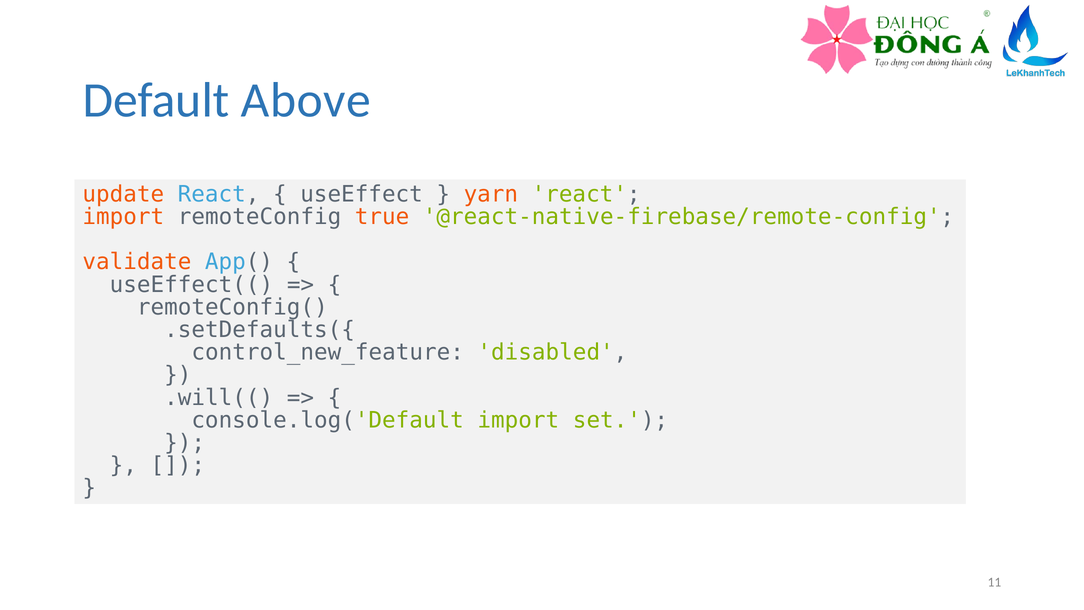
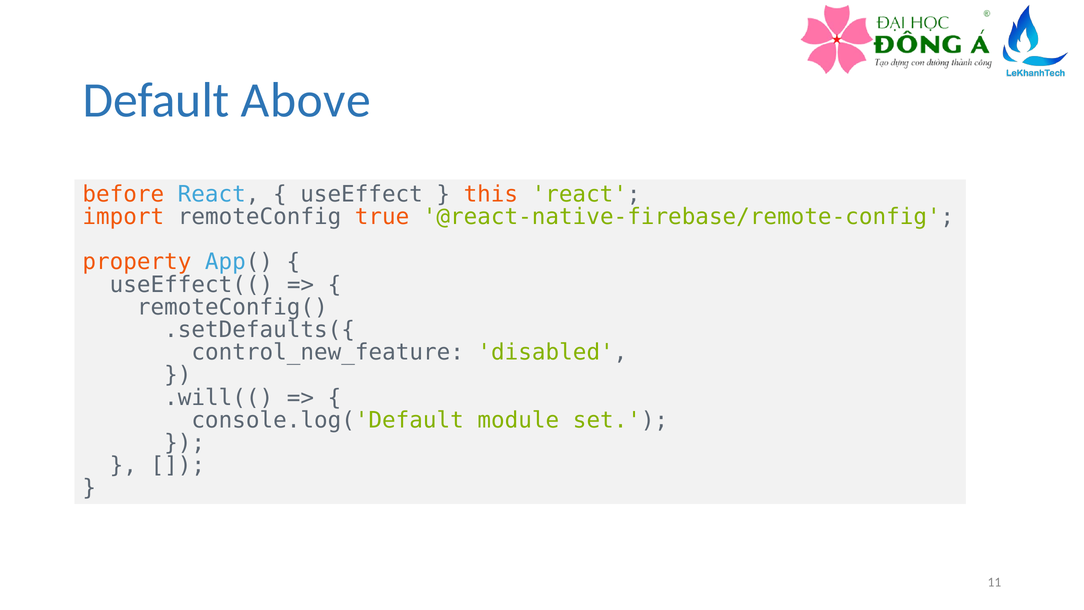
update: update -> before
yarn: yarn -> this
validate: validate -> property
console.log('Default import: import -> module
